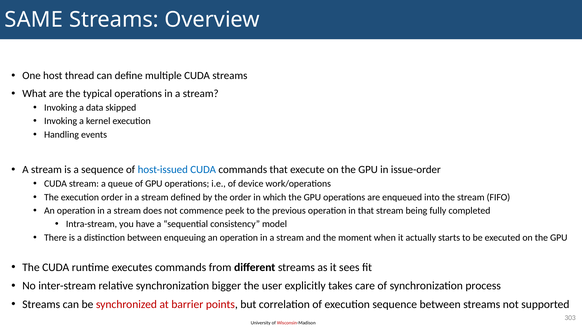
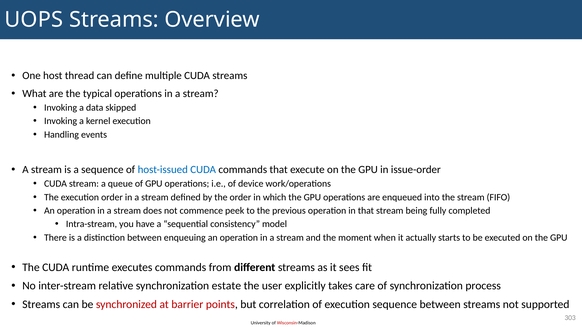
SAME: SAME -> UOPS
bigger: bigger -> estate
